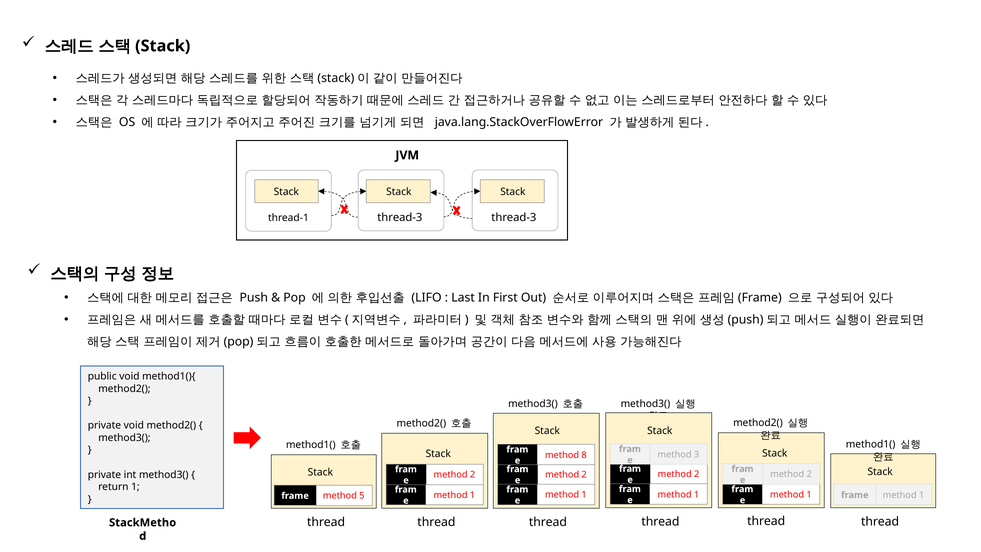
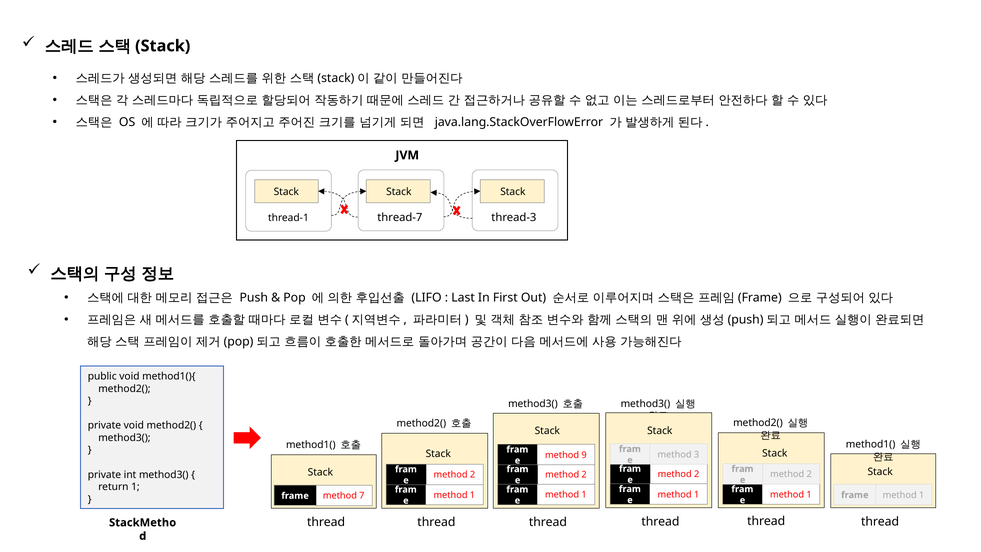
thread-3 at (400, 217): thread-3 -> thread-7
8: 8 -> 9
5: 5 -> 7
